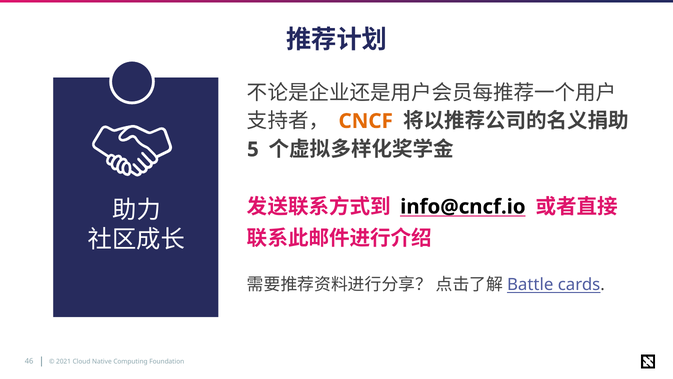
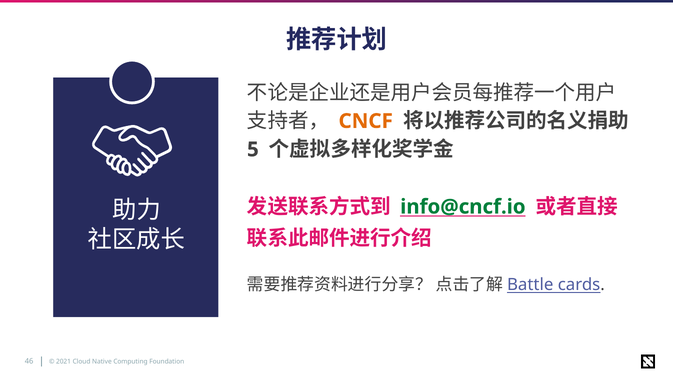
info@cncf.io colour: black -> green
